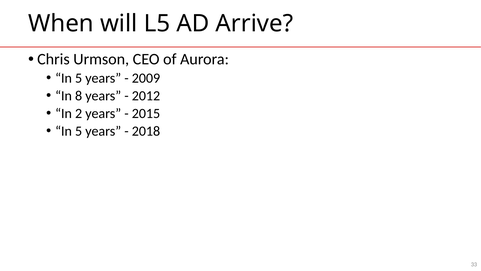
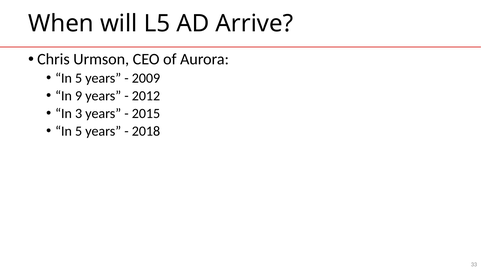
8: 8 -> 9
2: 2 -> 3
